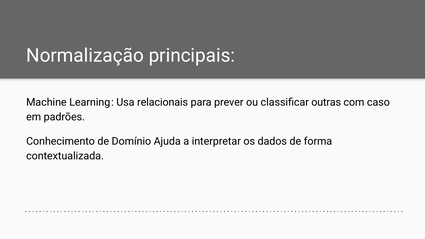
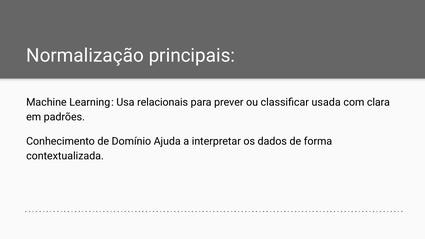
outras: outras -> usada
caso: caso -> clara
